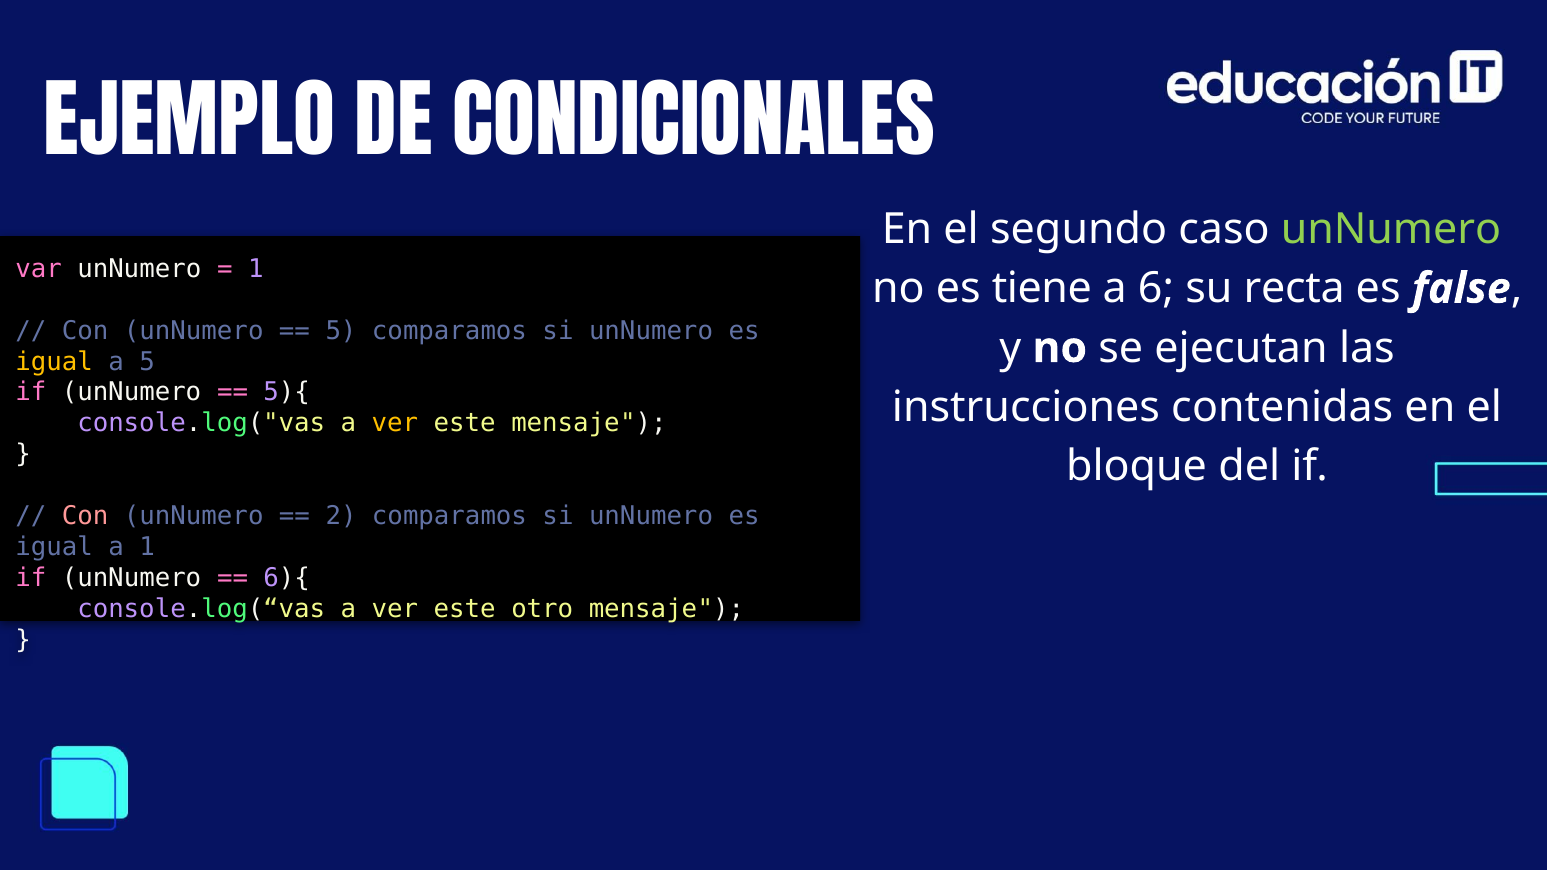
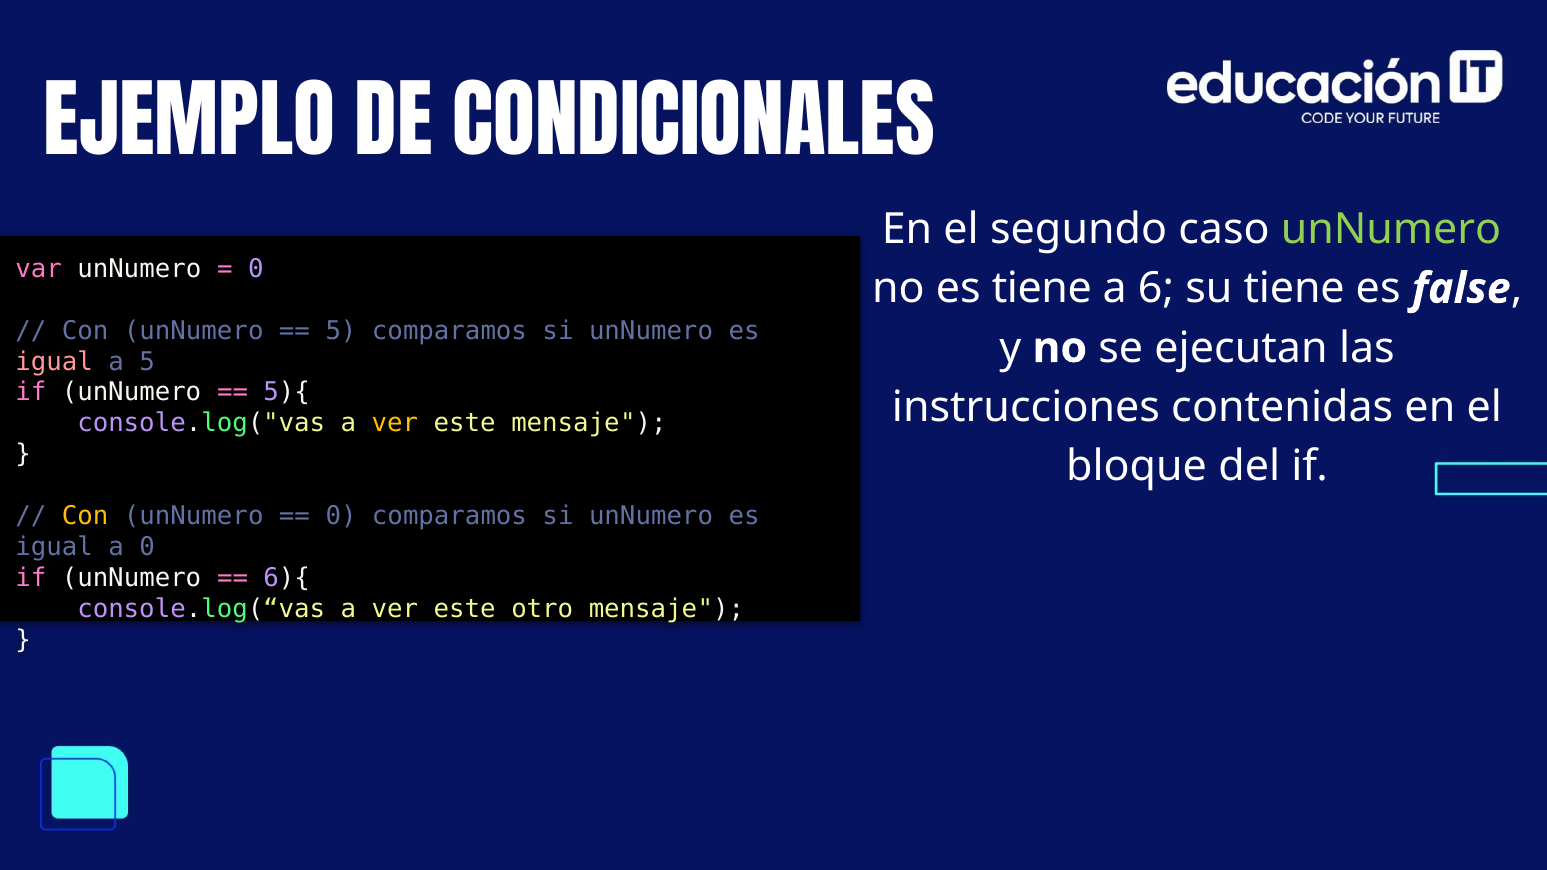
1 at (256, 269): 1 -> 0
su recta: recta -> tiene
igual at (54, 362) colour: yellow -> pink
Con at (85, 516) colour: pink -> yellow
2 at (341, 516): 2 -> 0
a 1: 1 -> 0
